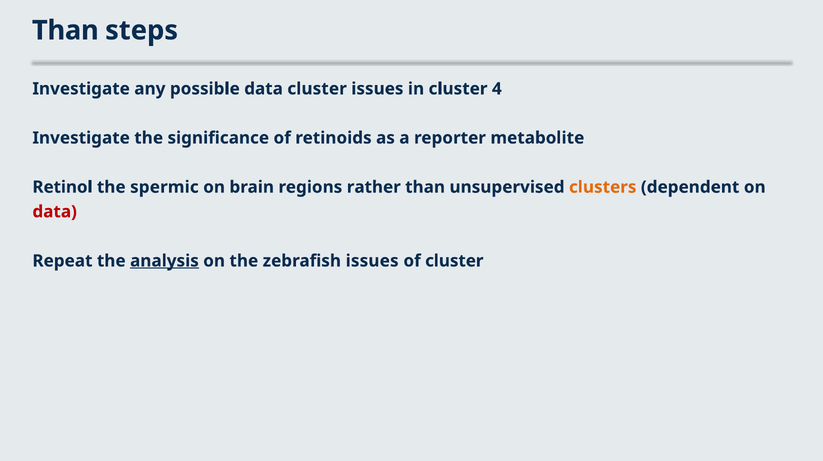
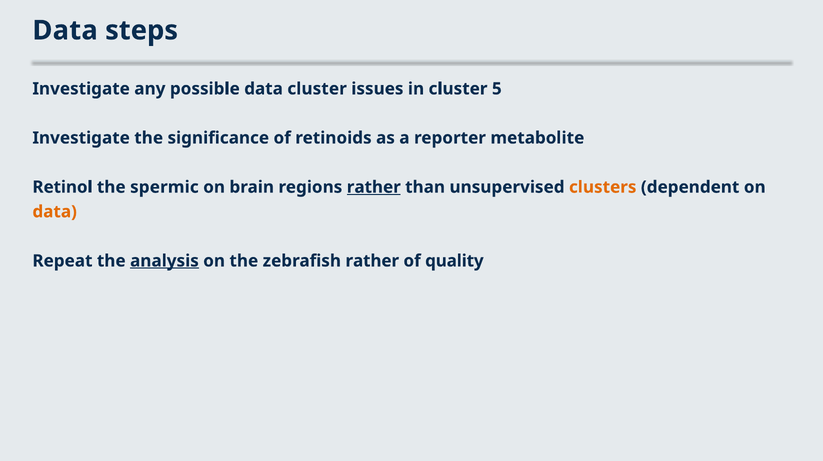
Than at (65, 30): Than -> Data
4: 4 -> 5
rather at (374, 187) underline: none -> present
data at (55, 212) colour: red -> orange
zebrafish issues: issues -> rather
of cluster: cluster -> quality
